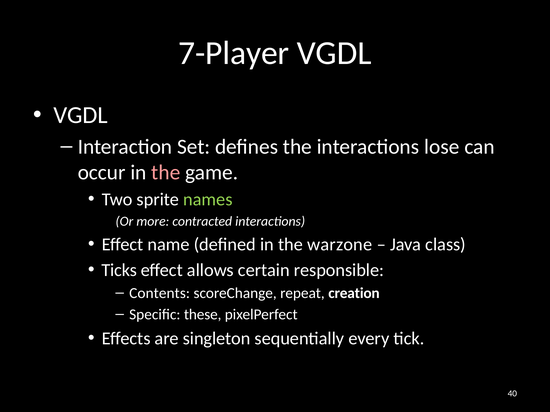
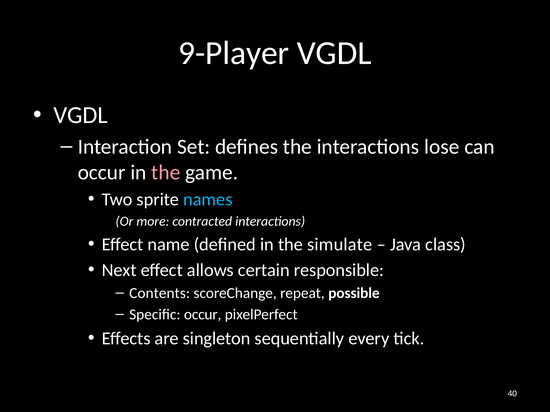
7-Player: 7-Player -> 9-Player
names colour: light green -> light blue
warzone: warzone -> simulate
Ticks: Ticks -> Next
creation: creation -> possible
Specific these: these -> occur
